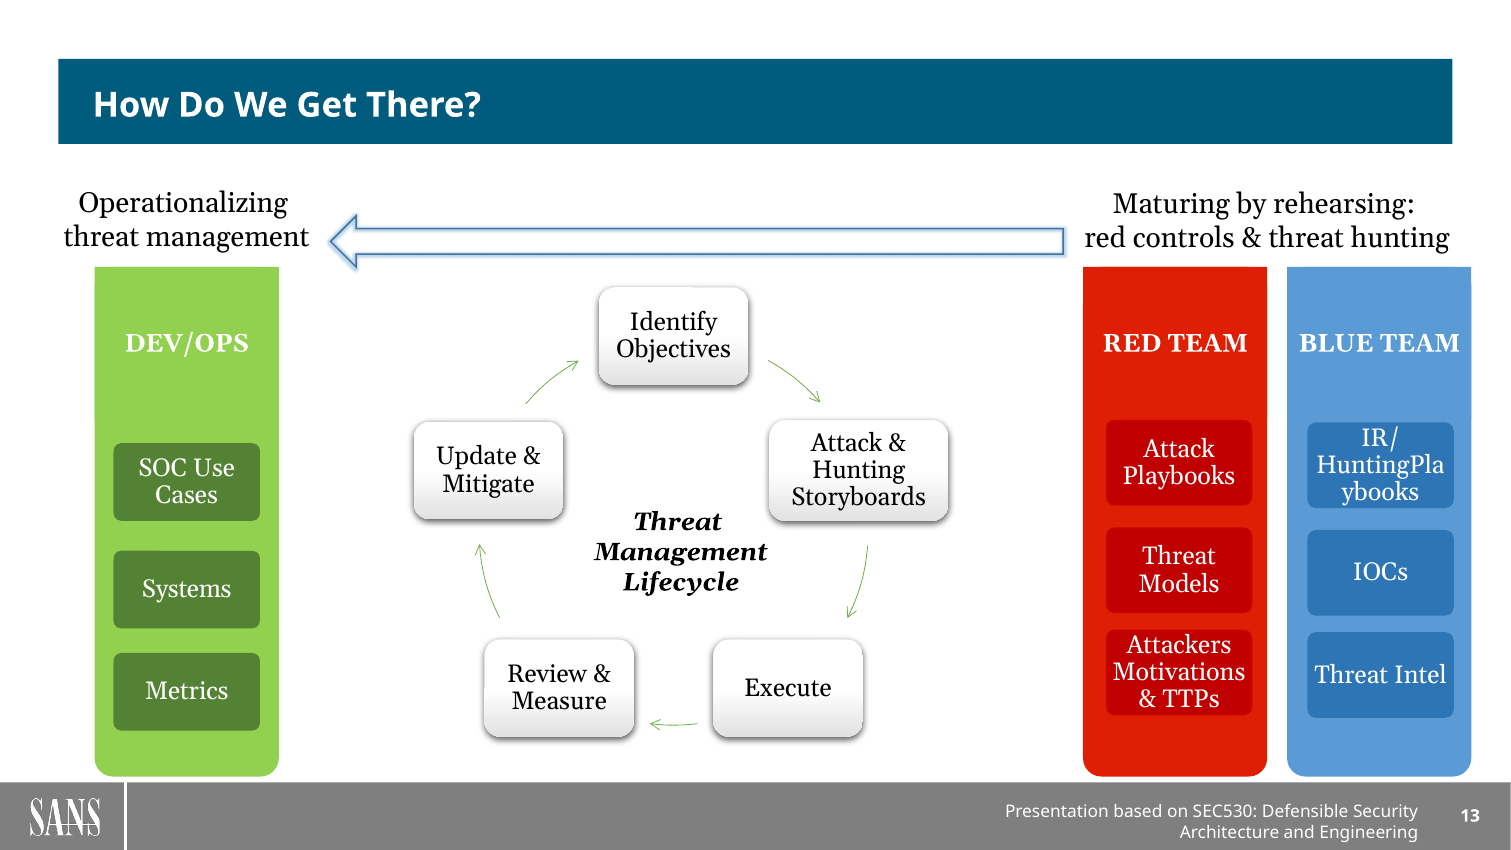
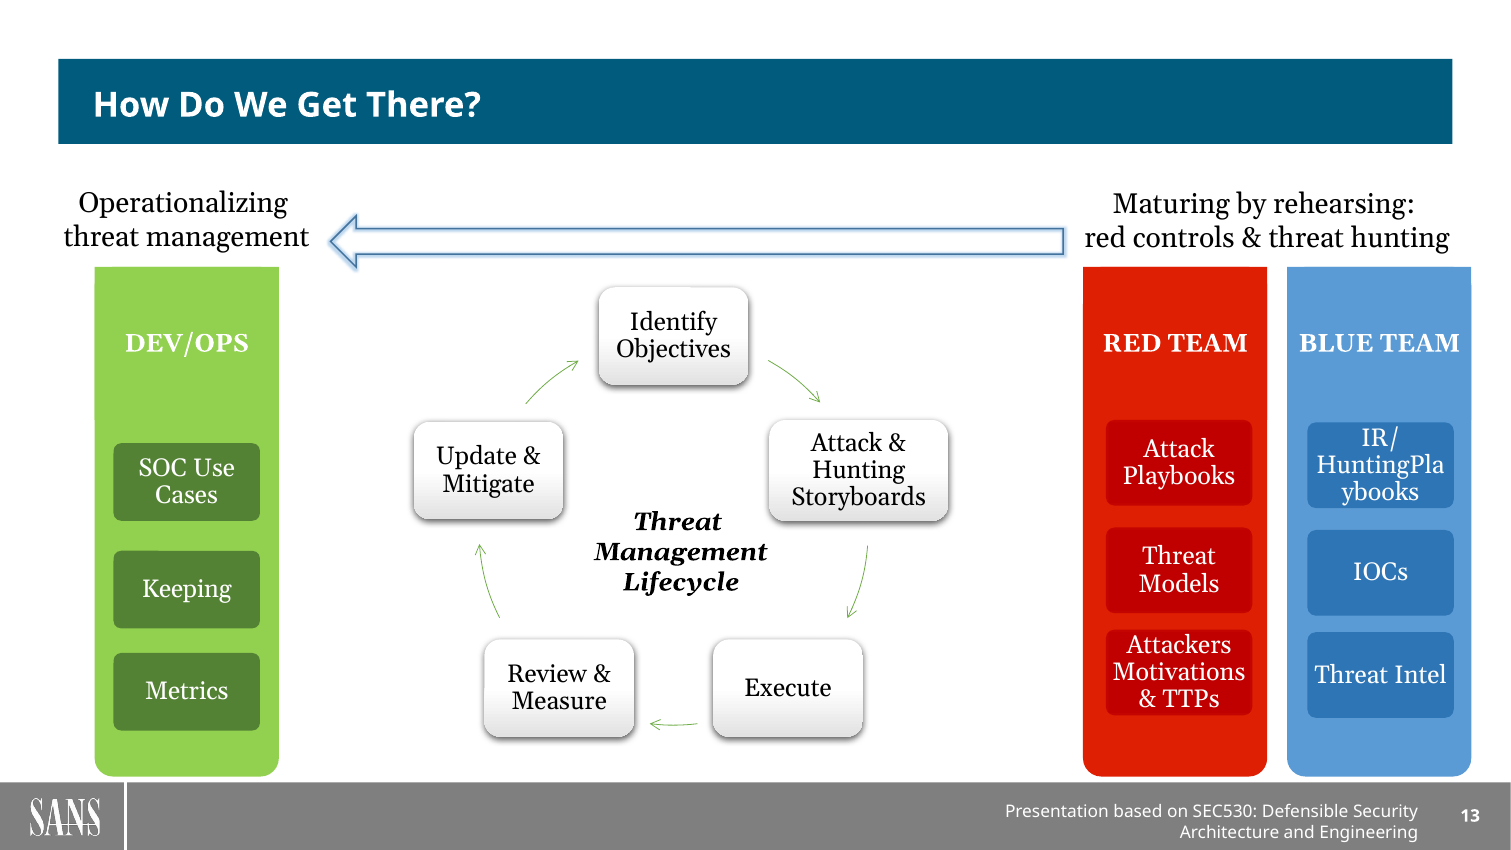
Systems: Systems -> Keeping
